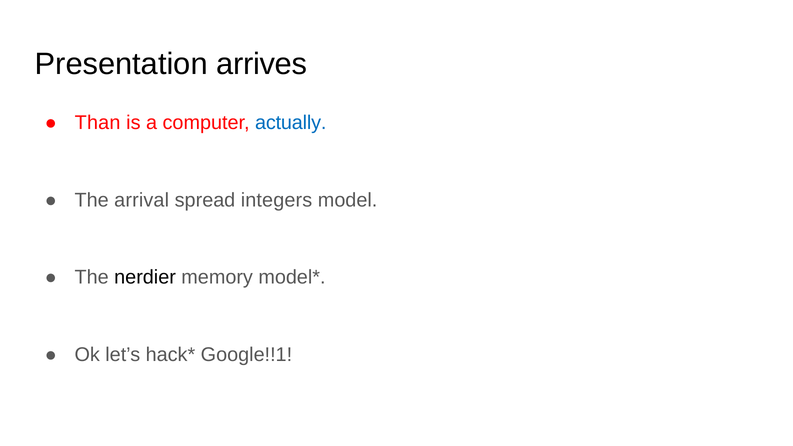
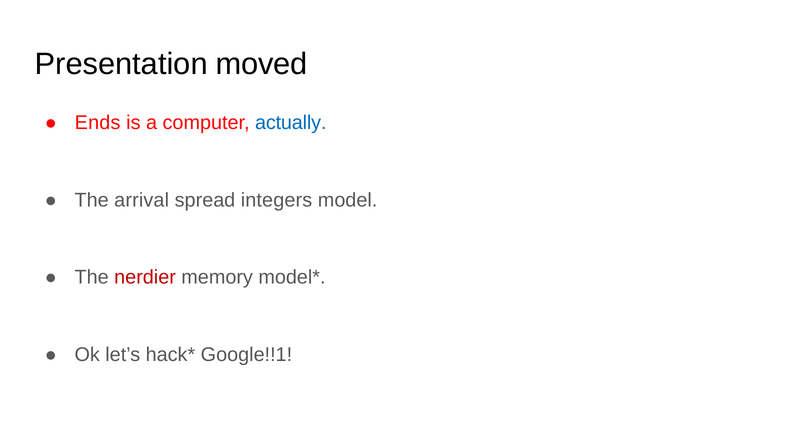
arrives: arrives -> moved
Than: Than -> Ends
nerdier colour: black -> red
